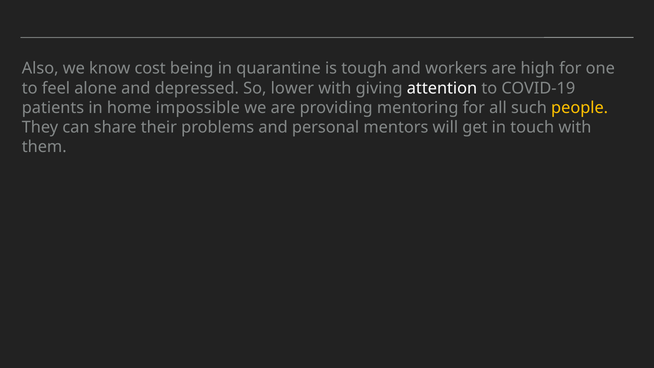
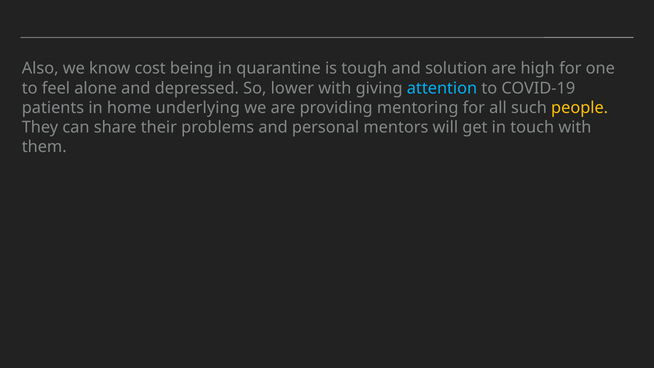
workers: workers -> solution
attention colour: white -> light blue
impossible: impossible -> underlying
